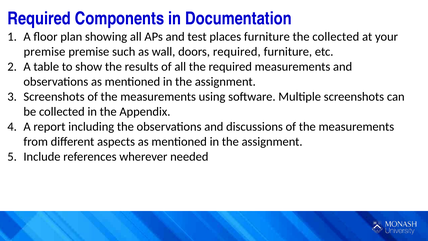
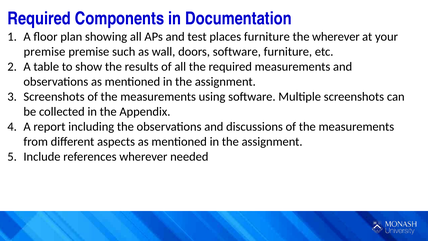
the collected: collected -> wherever
doors required: required -> software
